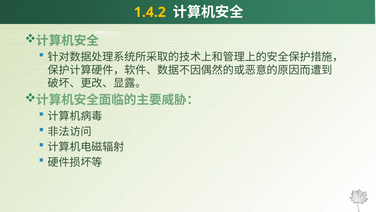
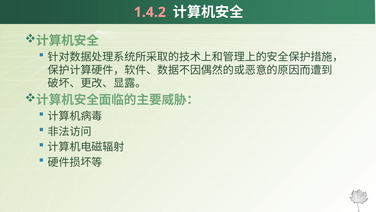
1.4.2 colour: yellow -> pink
